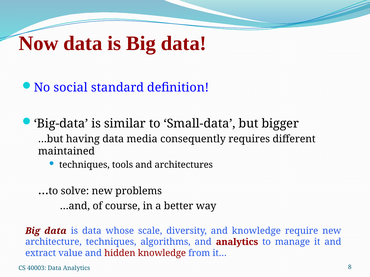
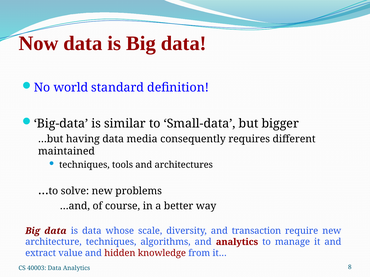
social: social -> world
and knowledge: knowledge -> transaction
